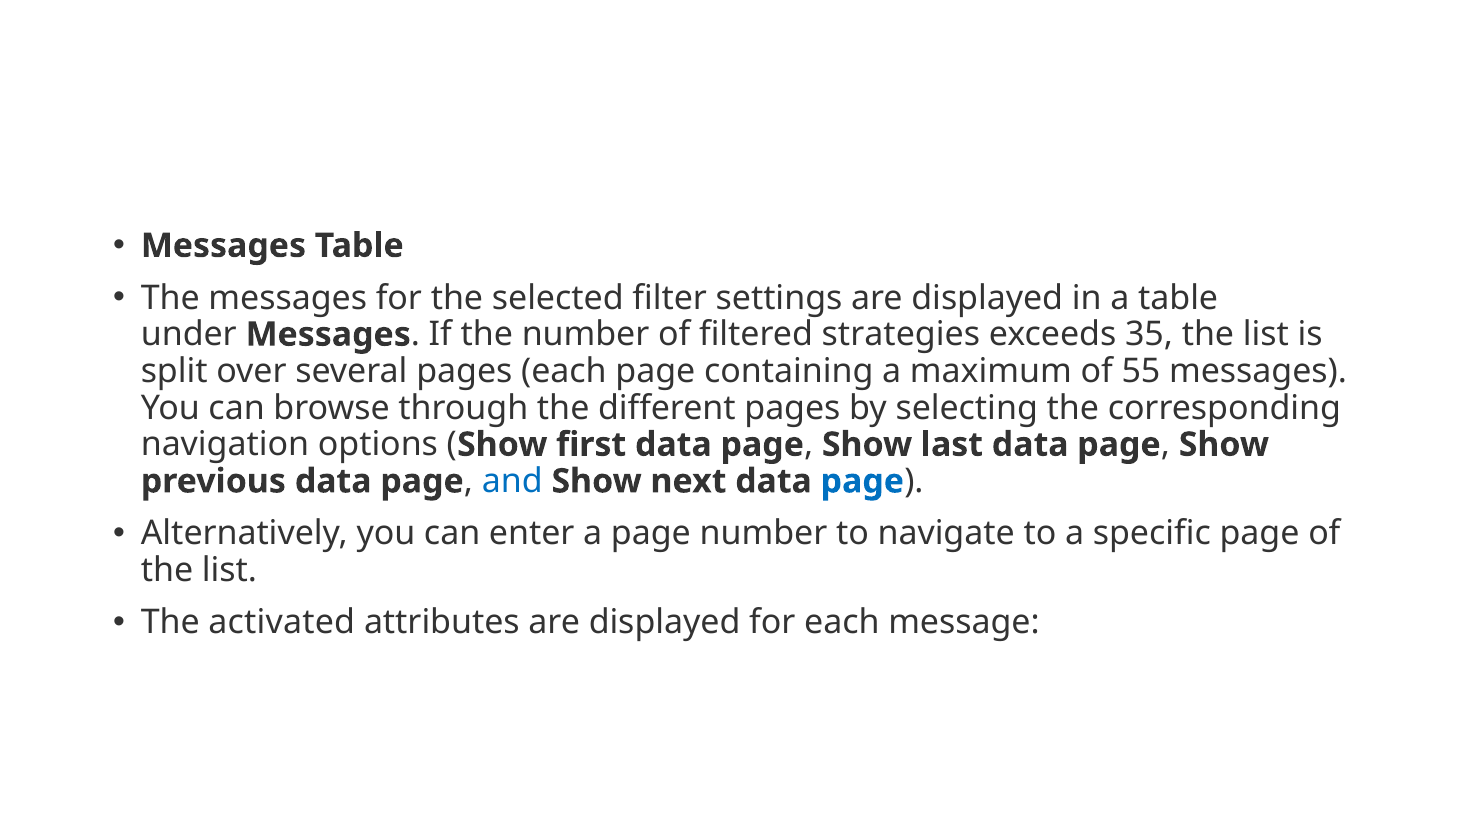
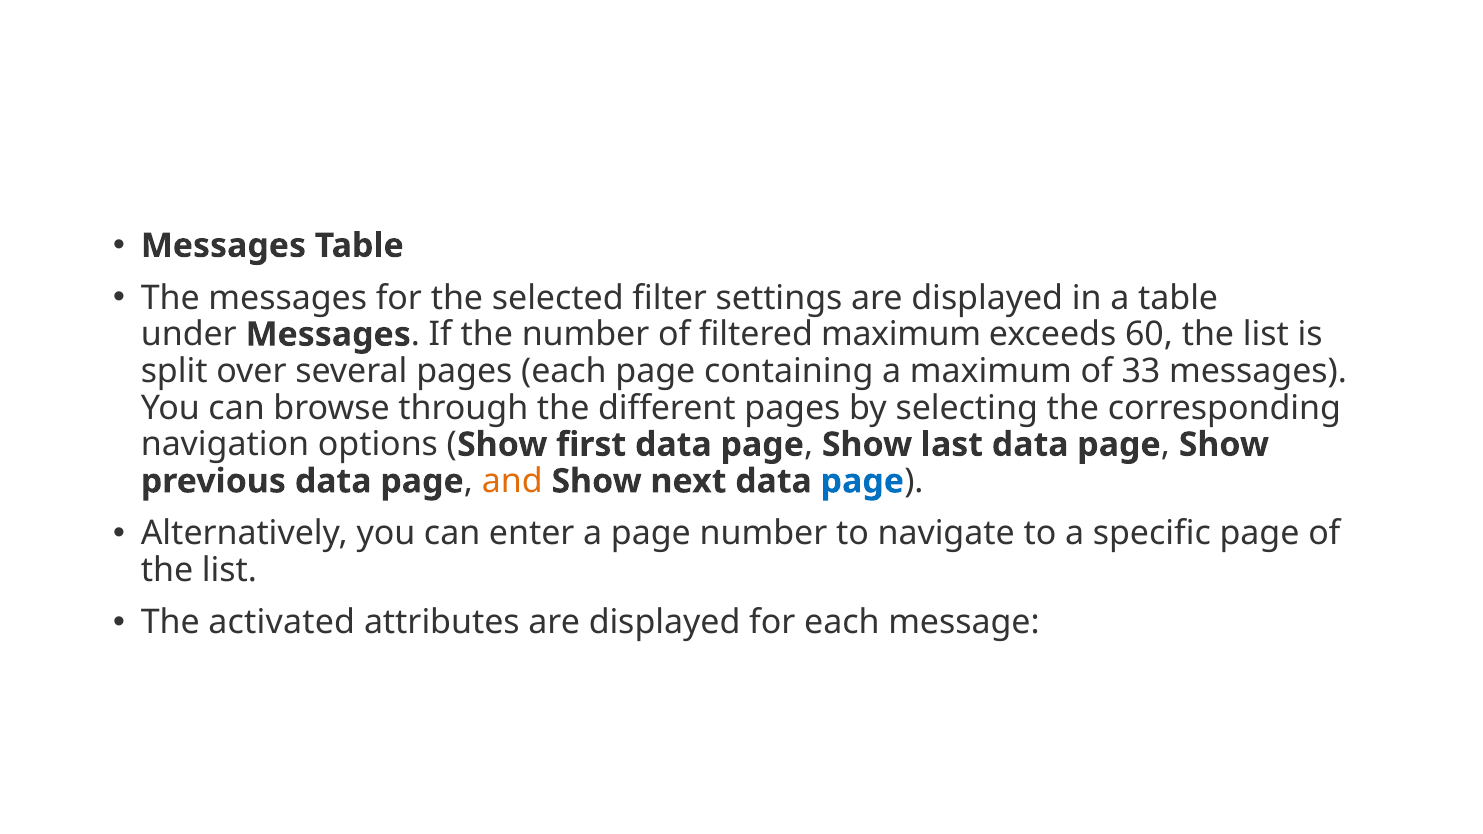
filtered strategies: strategies -> maximum
35: 35 -> 60
55: 55 -> 33
and colour: blue -> orange
